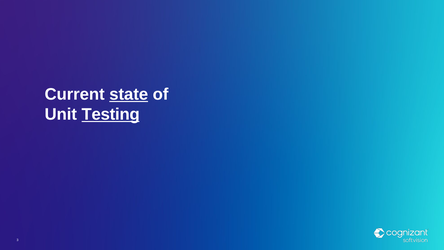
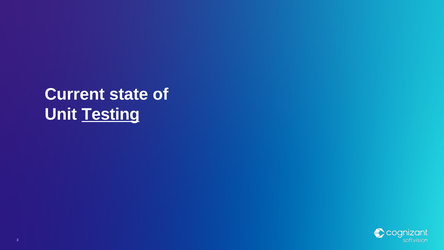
state underline: present -> none
